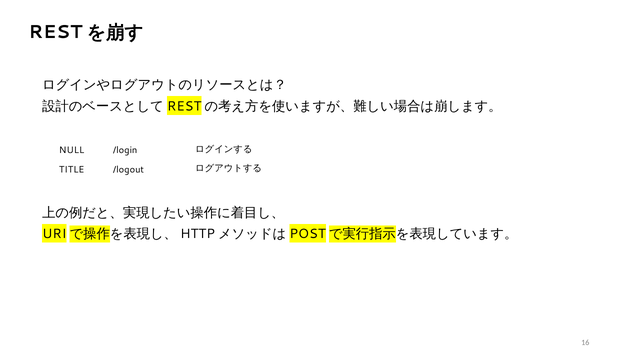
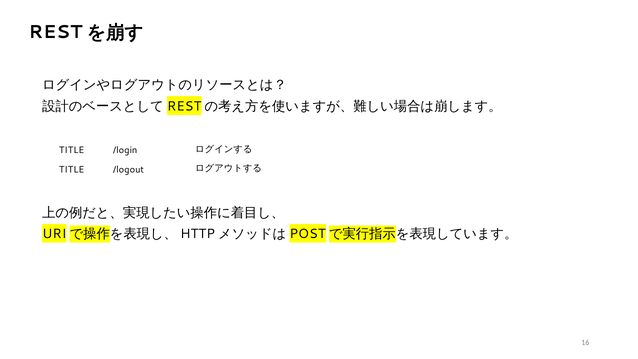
NULL at (72, 150): NULL -> TITLE
